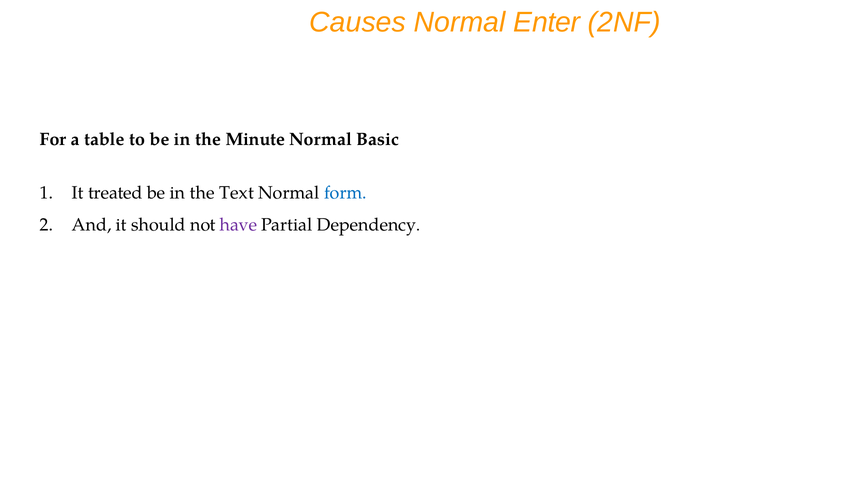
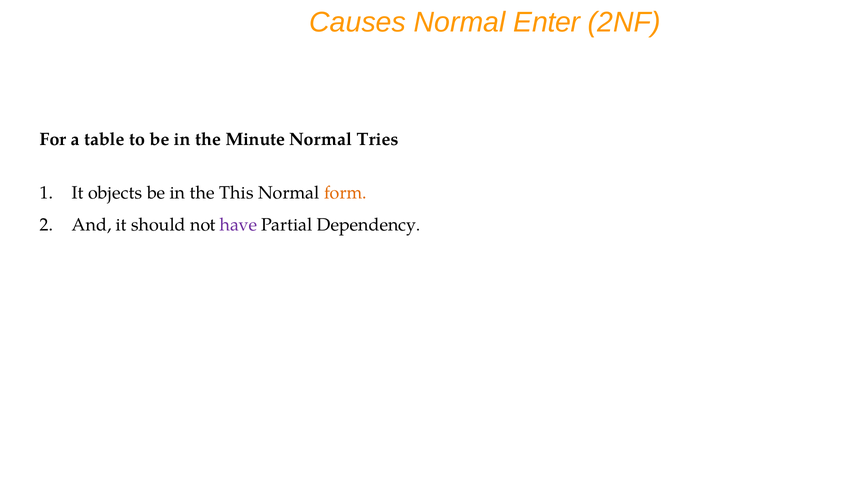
Basic: Basic -> Tries
treated: treated -> objects
Text: Text -> This
form colour: blue -> orange
